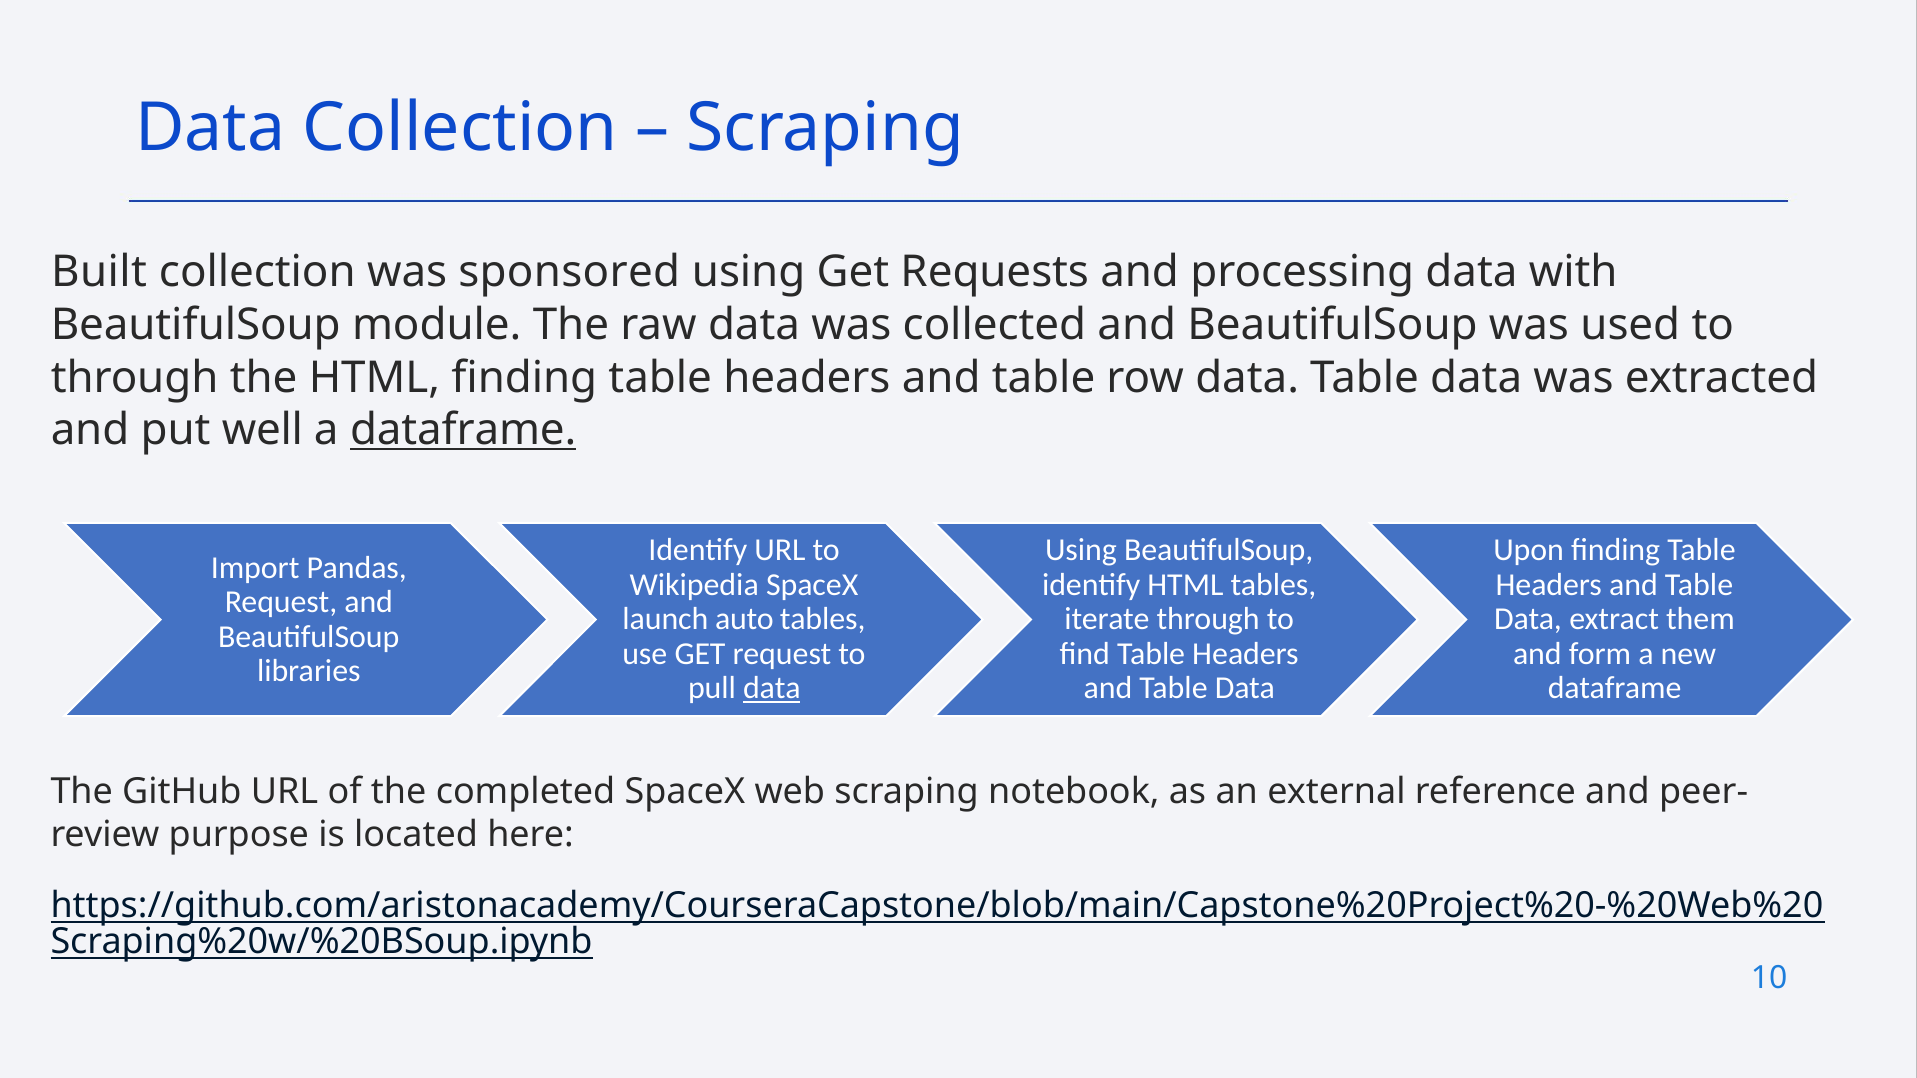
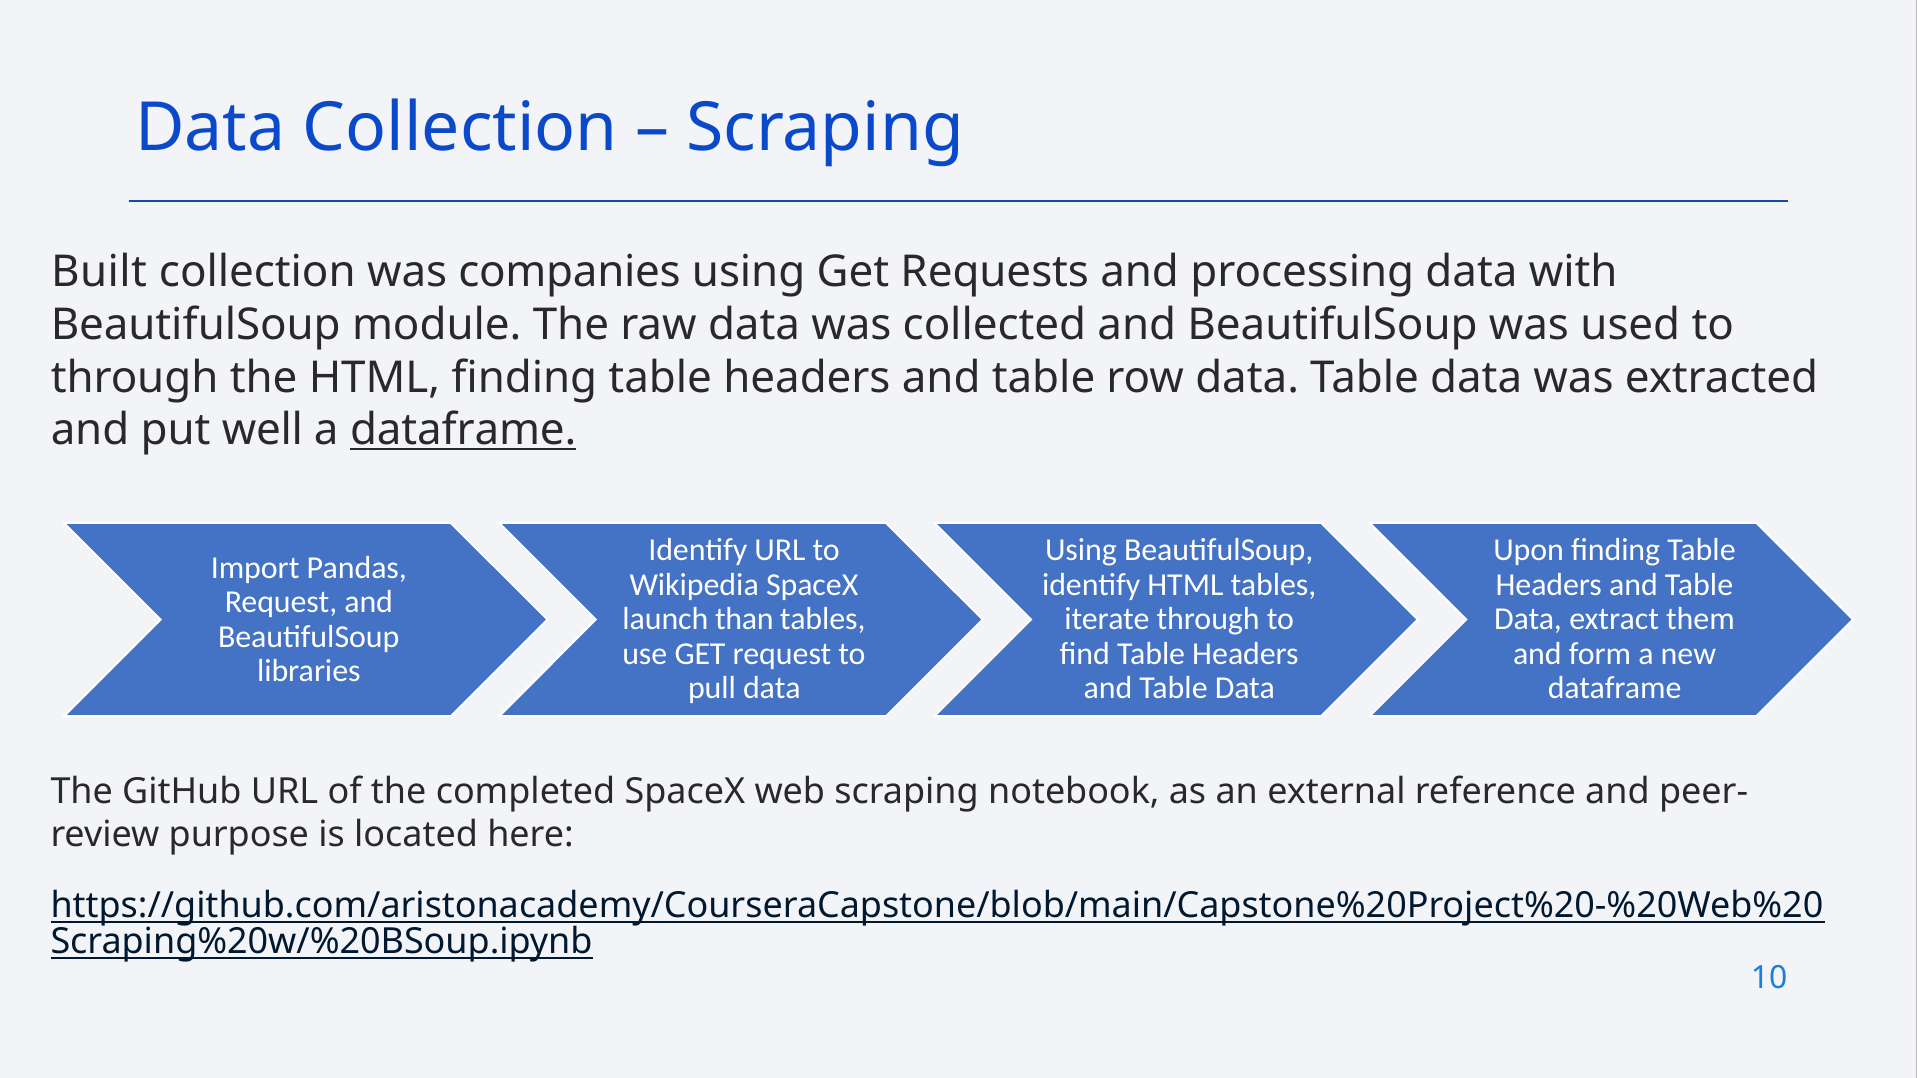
sponsored: sponsored -> companies
auto: auto -> than
data at (772, 688) underline: present -> none
